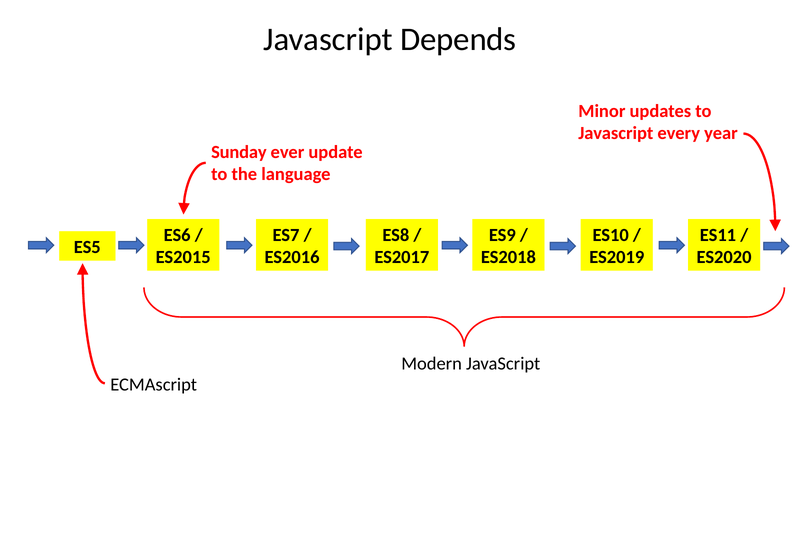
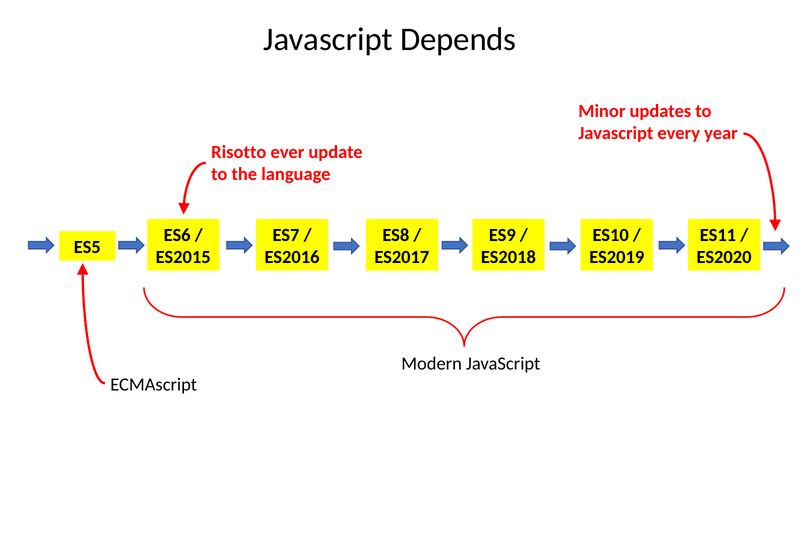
Sunday: Sunday -> Risotto
